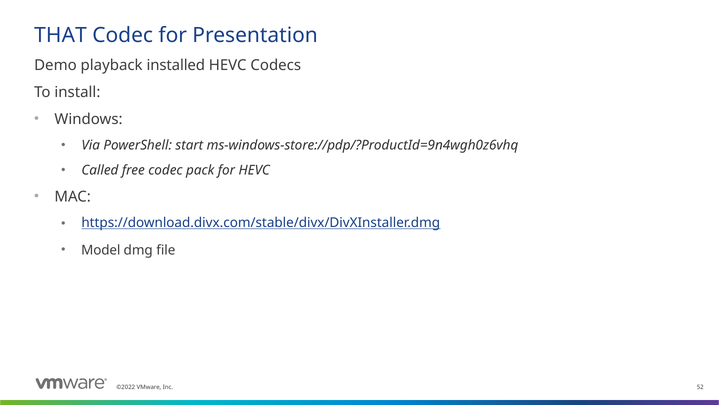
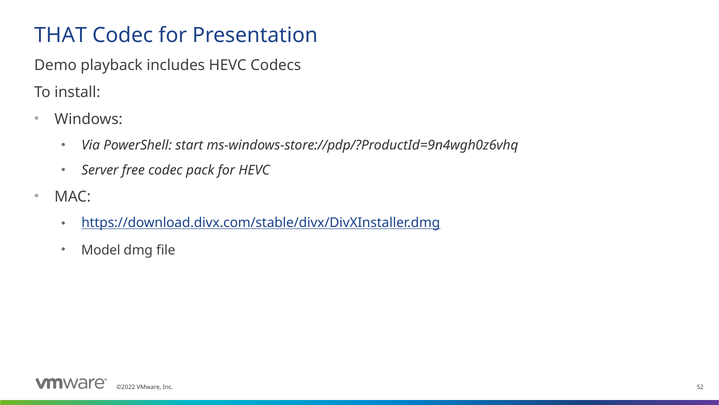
installed: installed -> includes
Called: Called -> Server
